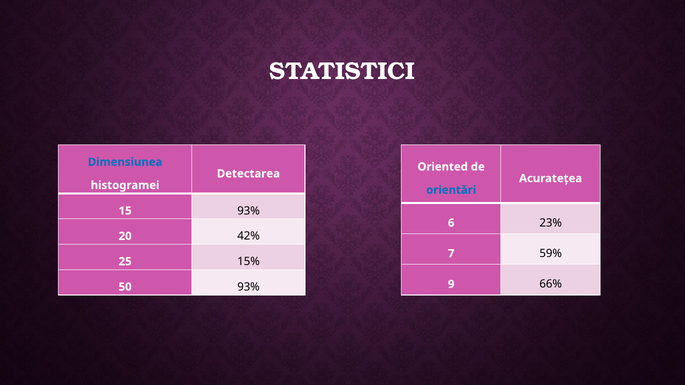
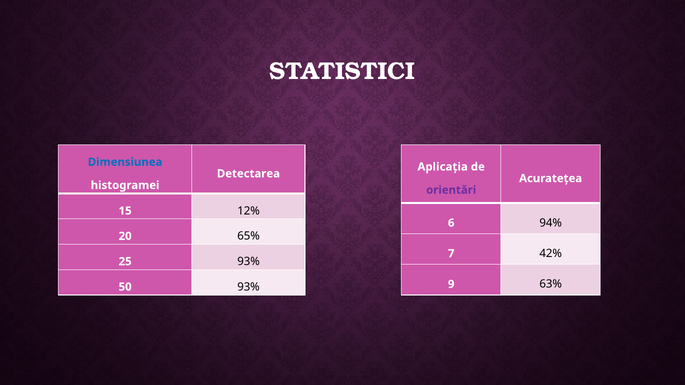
Oriented: Oriented -> Aplicația
orientări colour: blue -> purple
93% at (248, 211): 93% -> 12%
23%: 23% -> 94%
42%: 42% -> 65%
59%: 59% -> 42%
15% at (248, 262): 15% -> 93%
66%: 66% -> 63%
